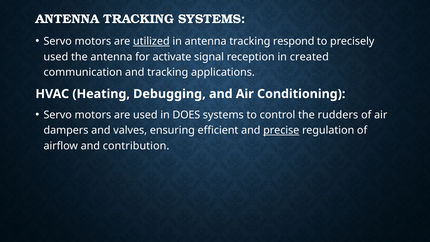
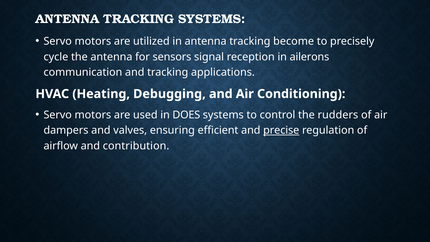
utilized underline: present -> none
respond: respond -> become
used at (56, 57): used -> cycle
activate: activate -> sensors
created: created -> ailerons
